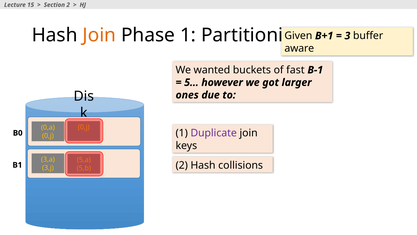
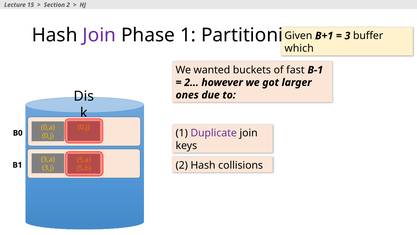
Join at (99, 35) colour: orange -> purple
aware: aware -> which
5…: 5… -> 2…
